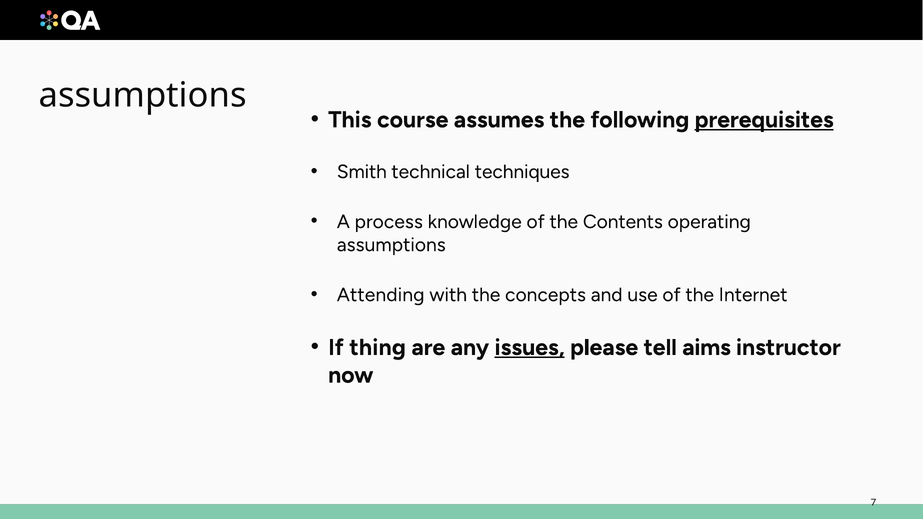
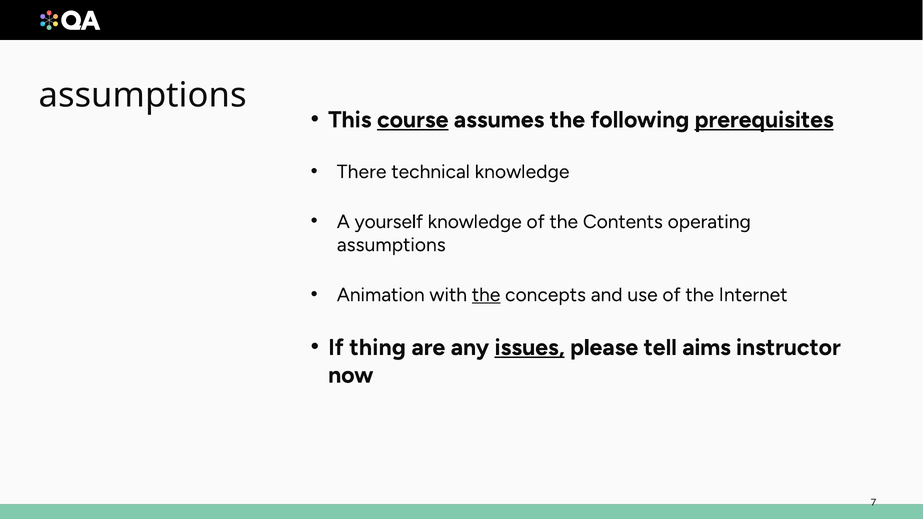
course underline: none -> present
Smith: Smith -> There
technical techniques: techniques -> knowledge
process: process -> yourself
Attending: Attending -> Animation
the at (486, 295) underline: none -> present
